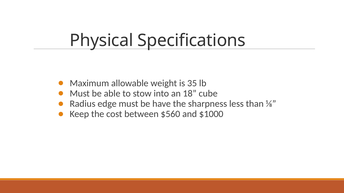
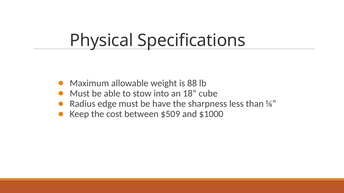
35: 35 -> 88
$560: $560 -> $509
